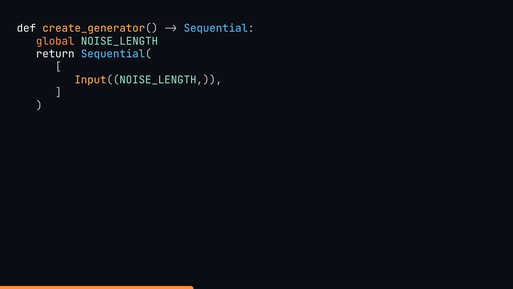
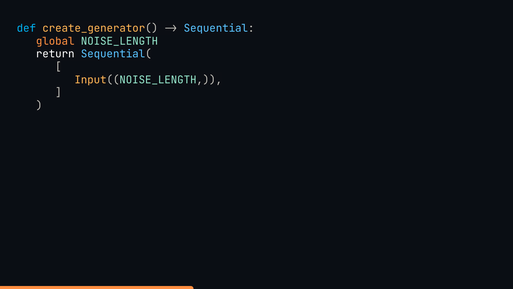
def colour: white -> light blue
